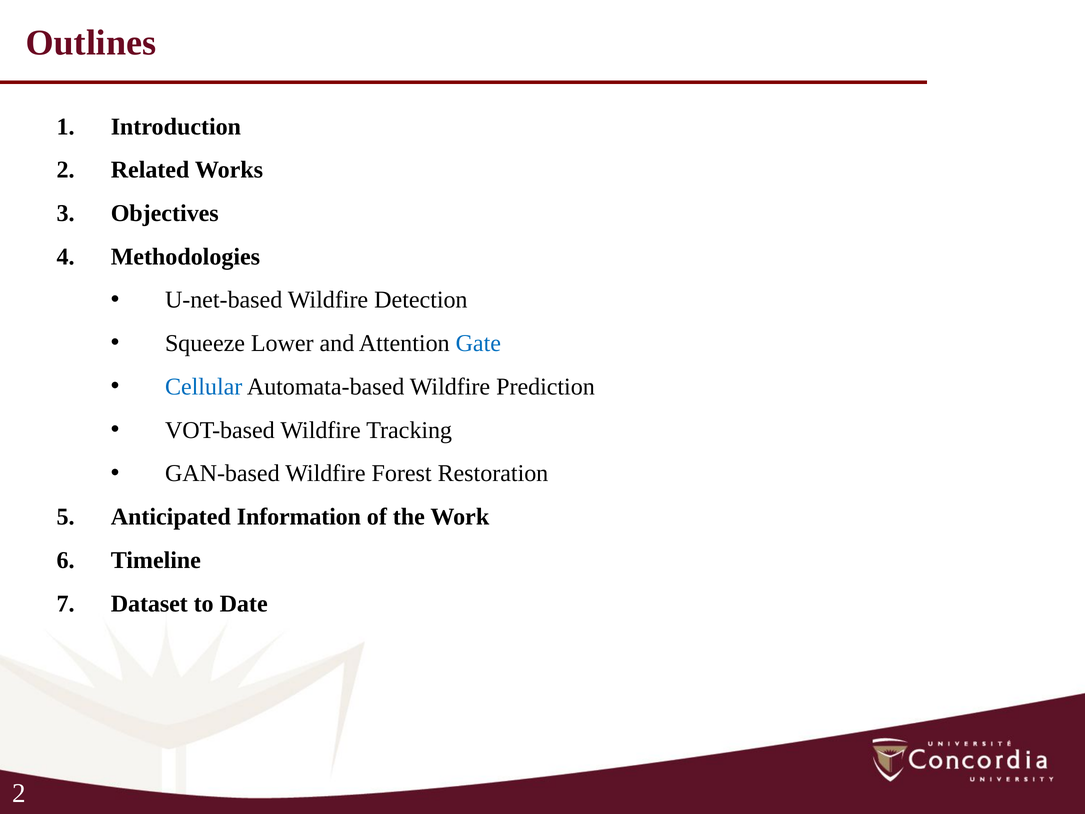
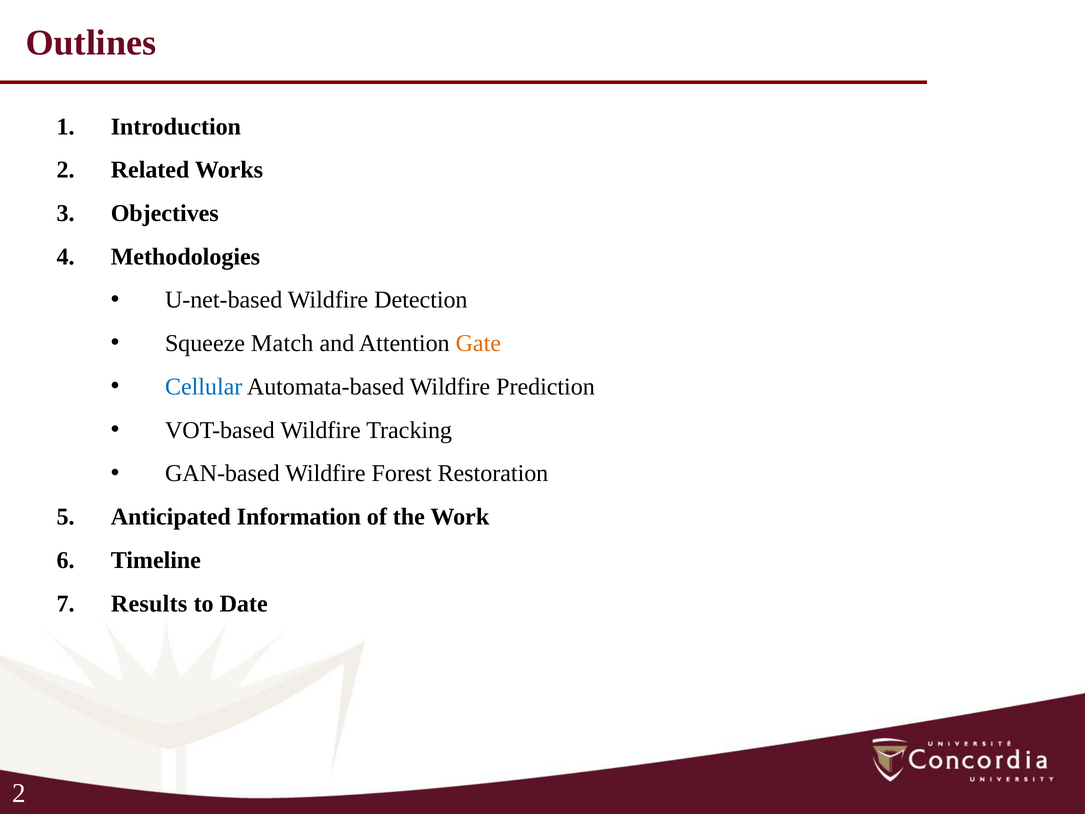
Lower: Lower -> Match
Gate colour: blue -> orange
Dataset: Dataset -> Results
